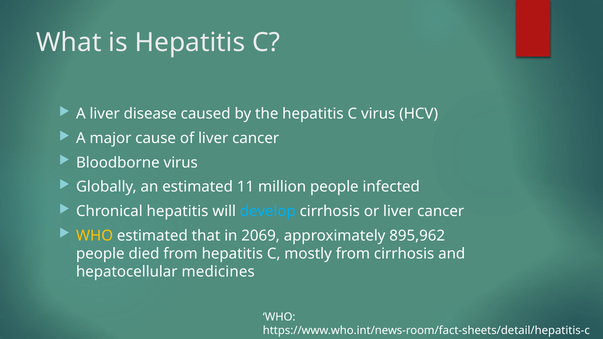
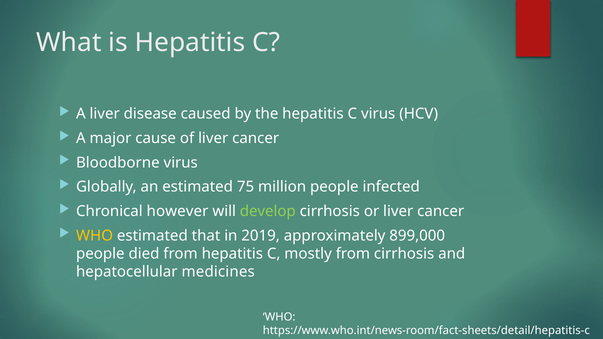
11: 11 -> 75
Chronical hepatitis: hepatitis -> however
develop colour: light blue -> light green
2069: 2069 -> 2019
895,962: 895,962 -> 899,000
